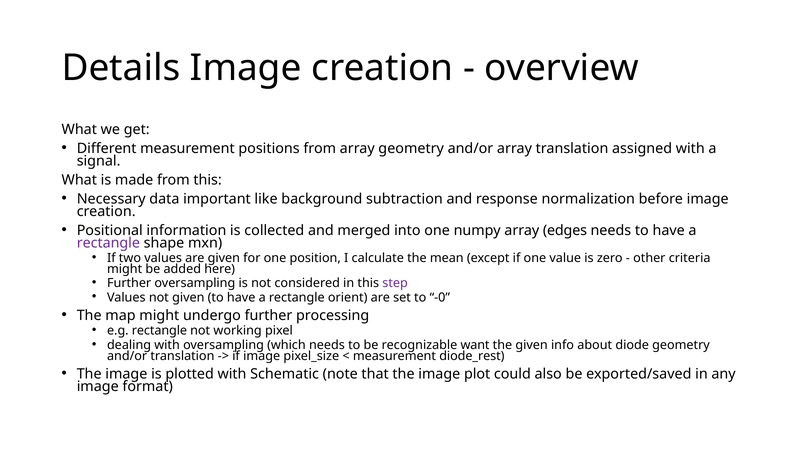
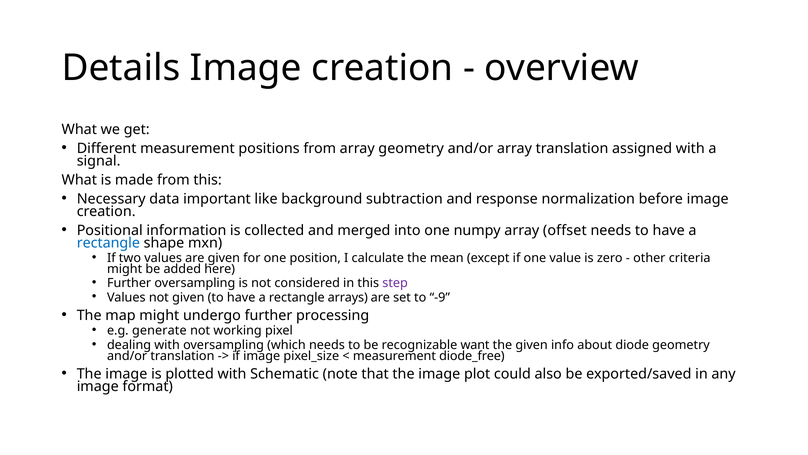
edges: edges -> offset
rectangle at (108, 243) colour: purple -> blue
orient: orient -> arrays
-0: -0 -> -9
e.g rectangle: rectangle -> generate
diode_rest: diode_rest -> diode_free
